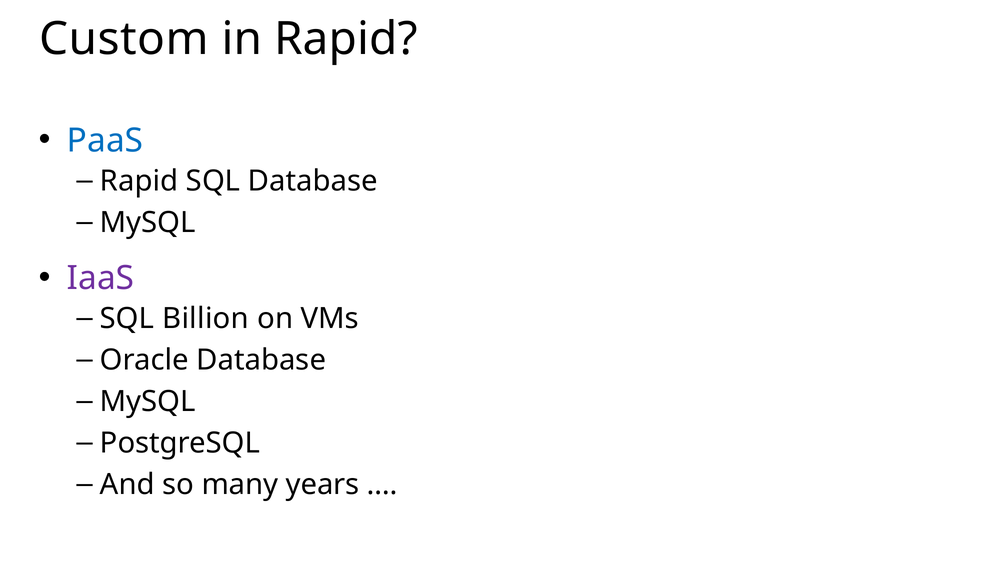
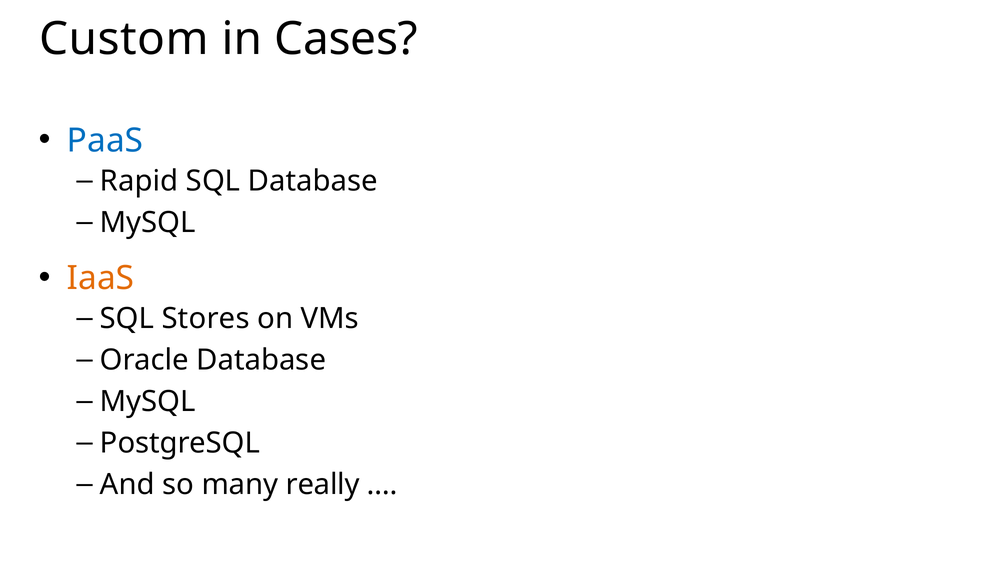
in Rapid: Rapid -> Cases
IaaS colour: purple -> orange
Billion: Billion -> Stores
years: years -> really
